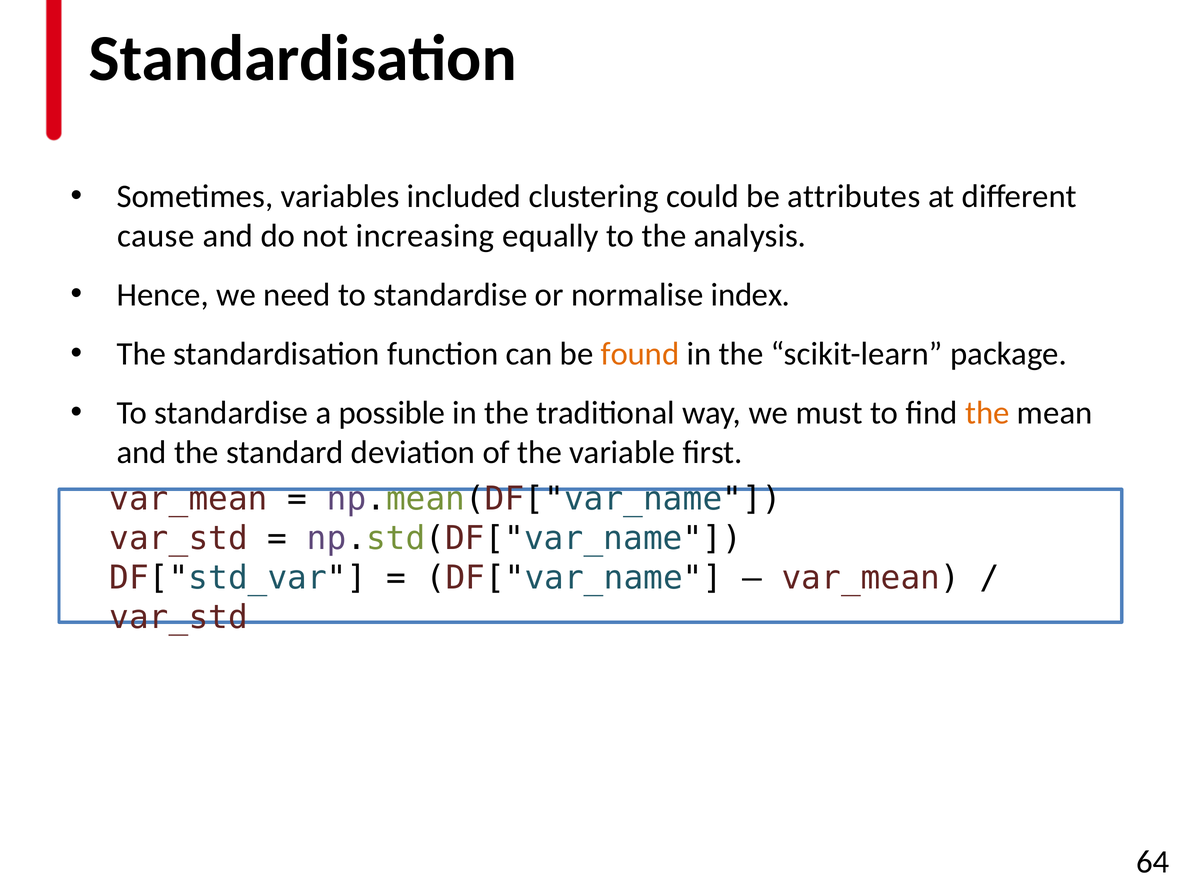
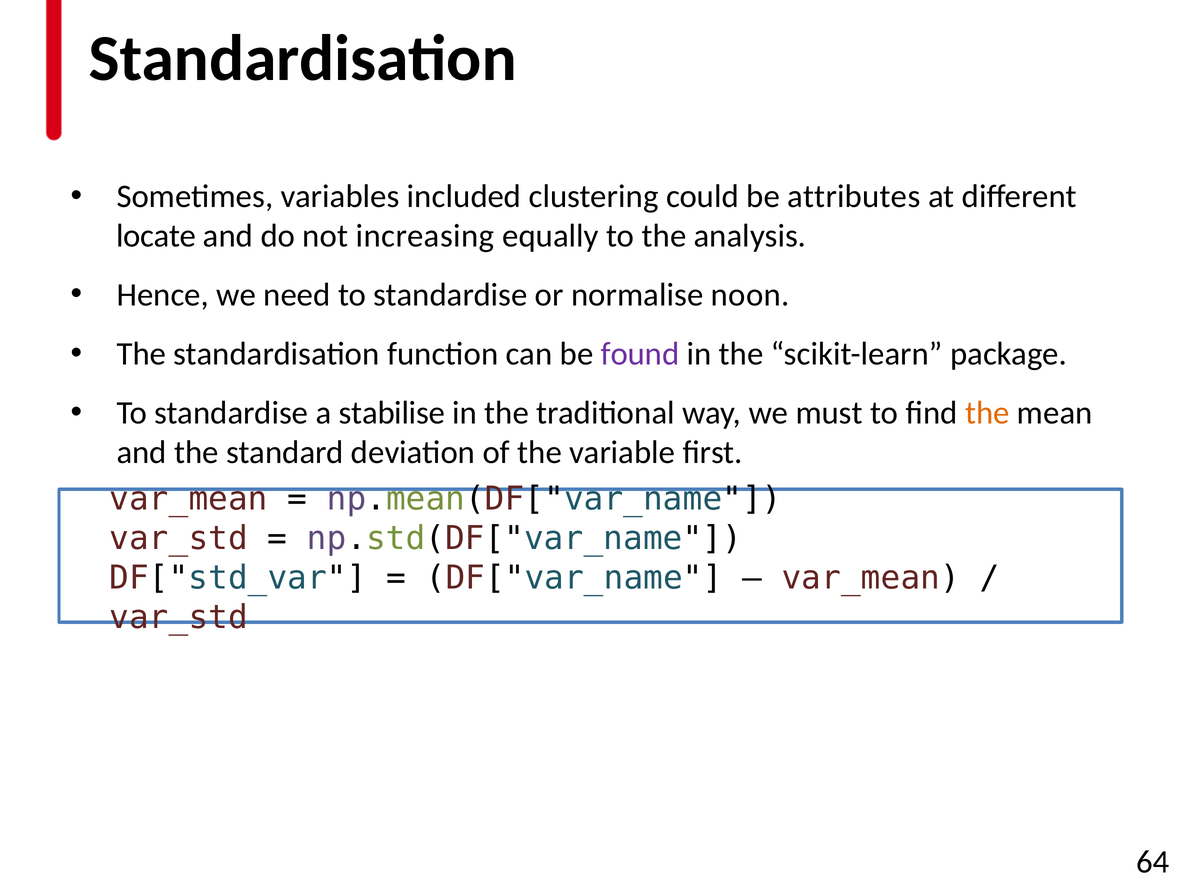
cause: cause -> locate
index: index -> noon
found colour: orange -> purple
possible: possible -> stabilise
